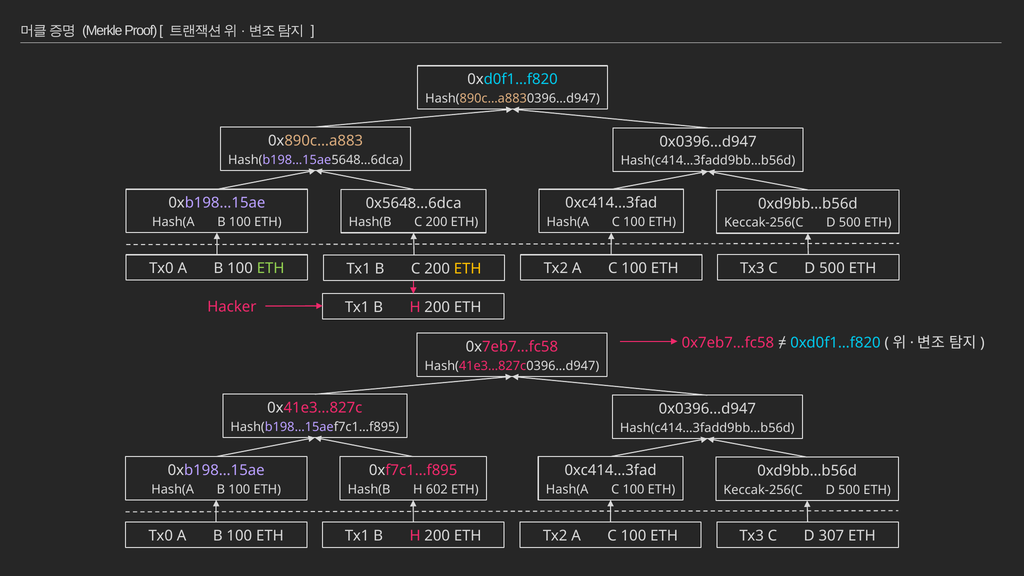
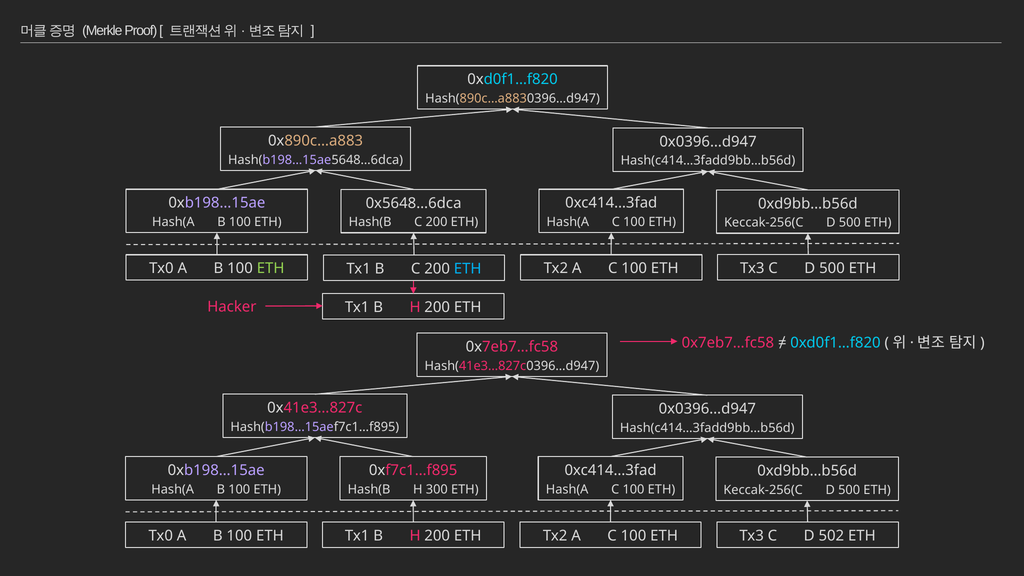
ETH at (468, 269) colour: yellow -> light blue
602: 602 -> 300
307: 307 -> 502
